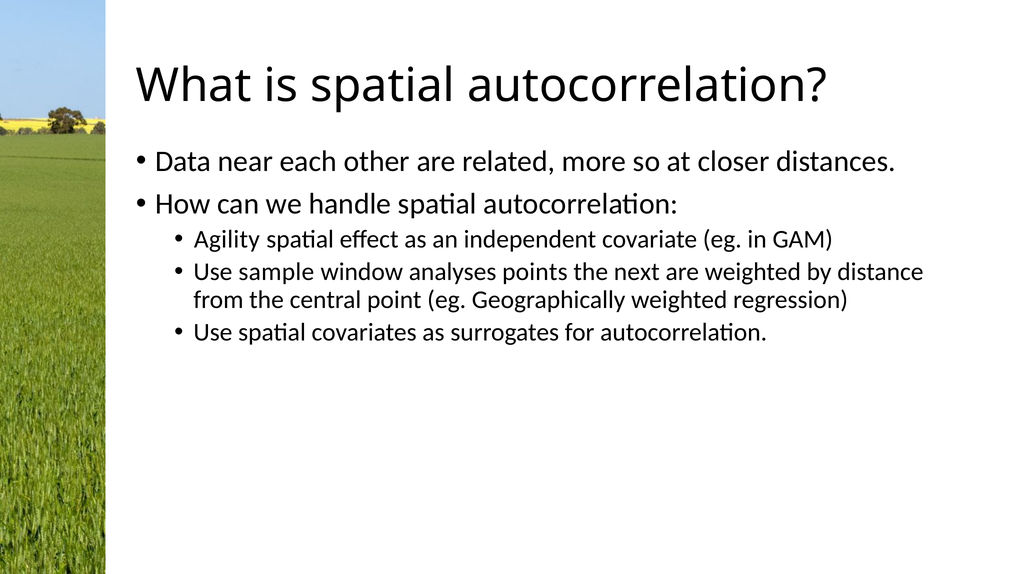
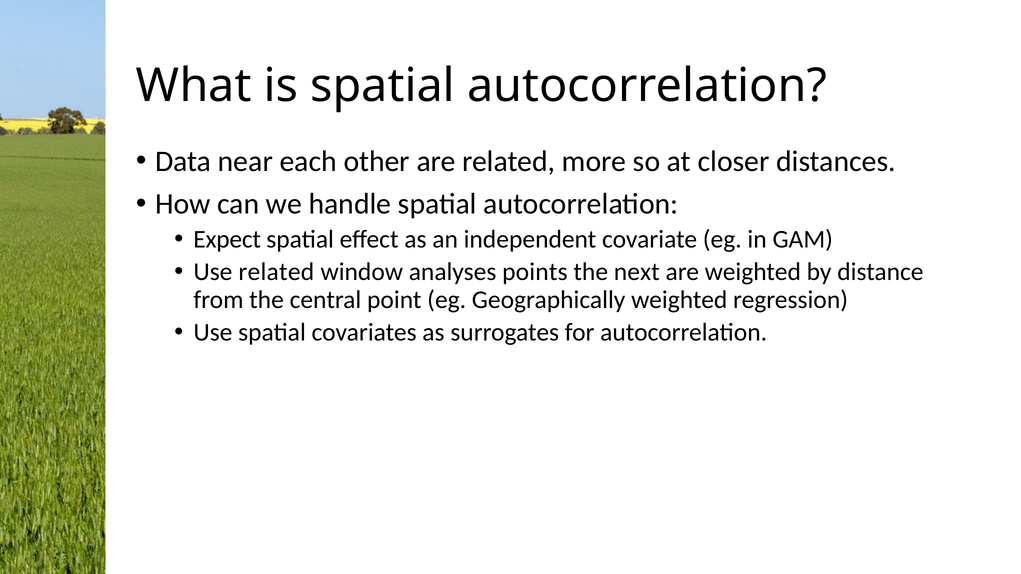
Agility: Agility -> Expect
Use sample: sample -> related
